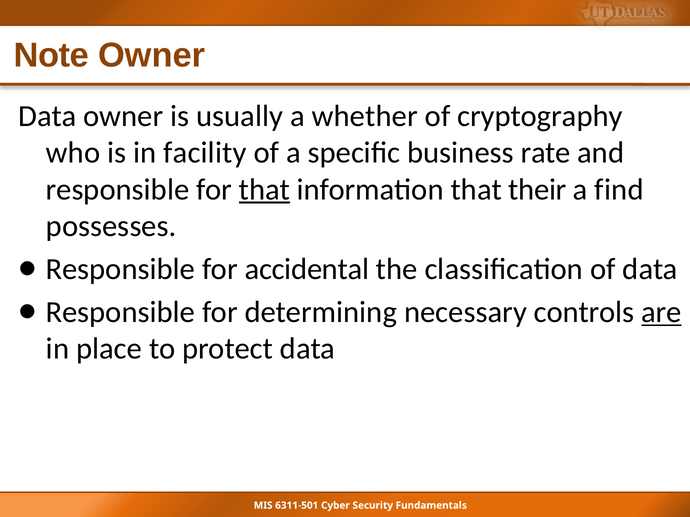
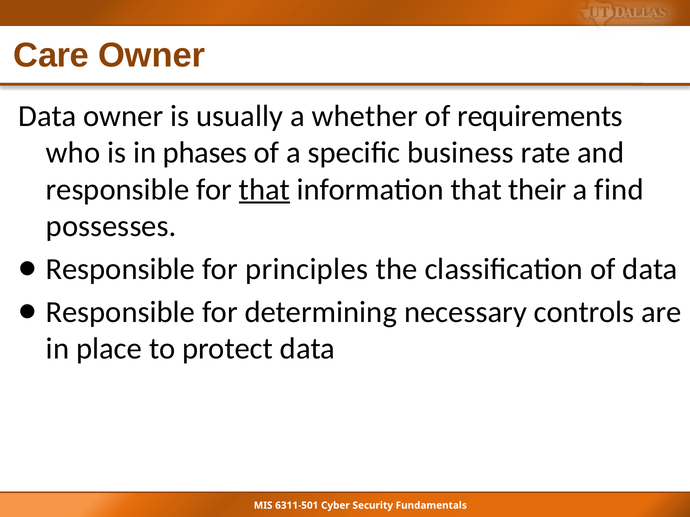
Note: Note -> Care
cryptography: cryptography -> requirements
facility: facility -> phases
accidental: accidental -> principles
are underline: present -> none
